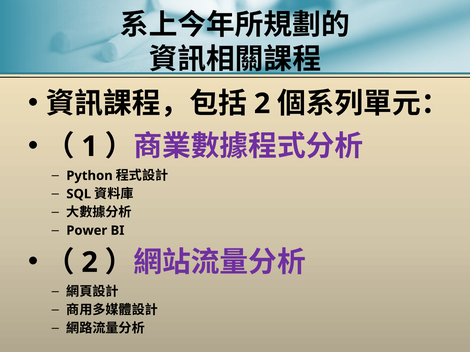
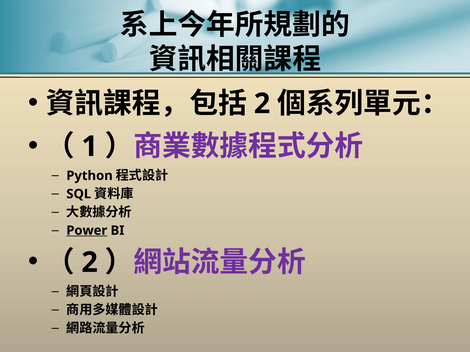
Power underline: none -> present
